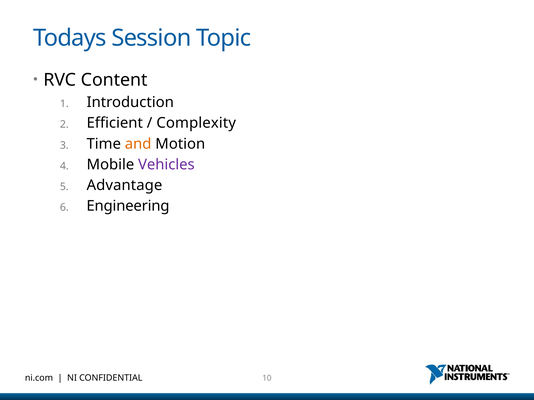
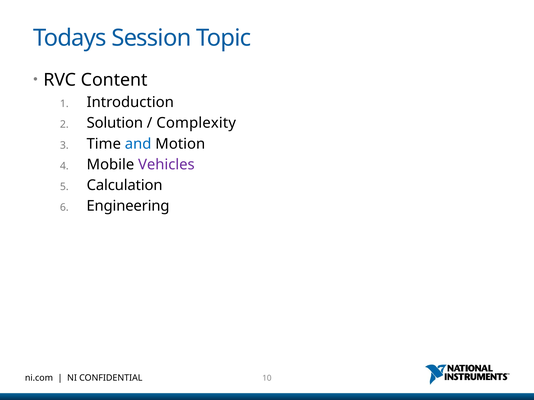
Efficient: Efficient -> Solution
and colour: orange -> blue
Advantage: Advantage -> Calculation
